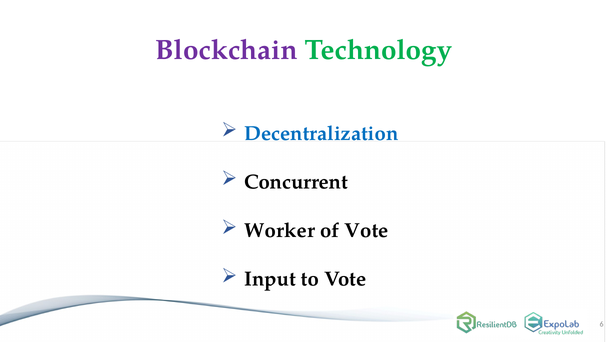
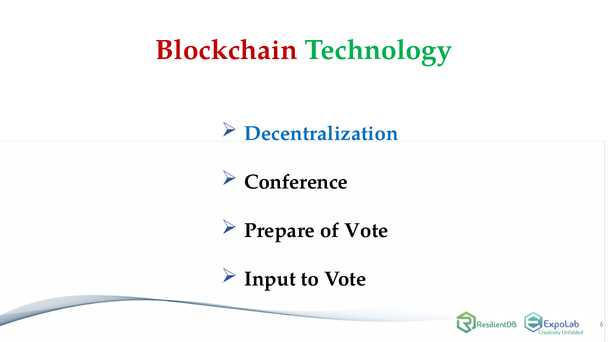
Blockchain colour: purple -> red
Concurrent: Concurrent -> Conference
Worker: Worker -> Prepare
